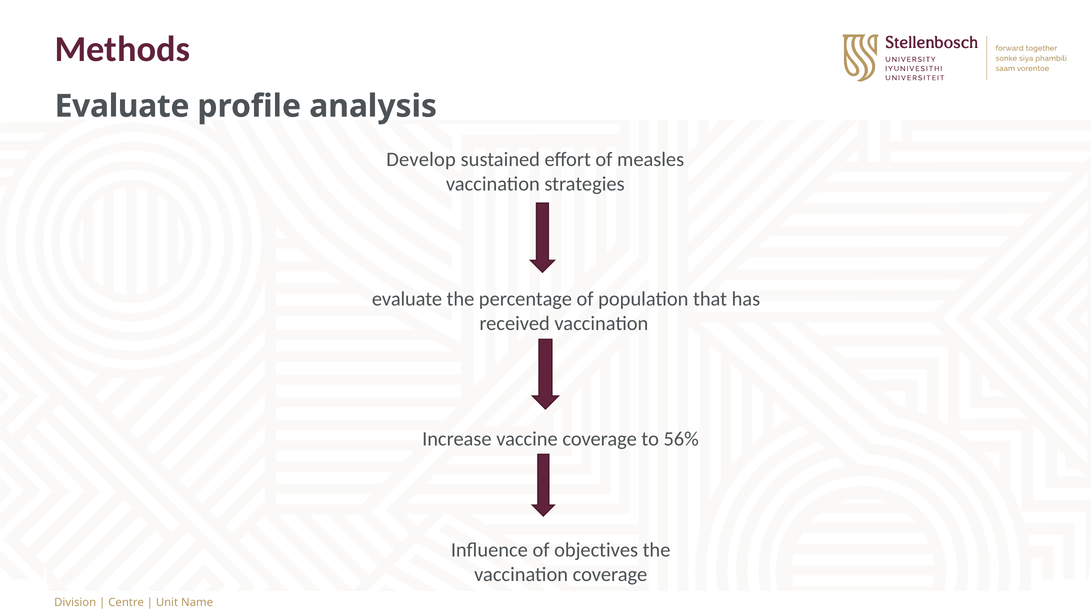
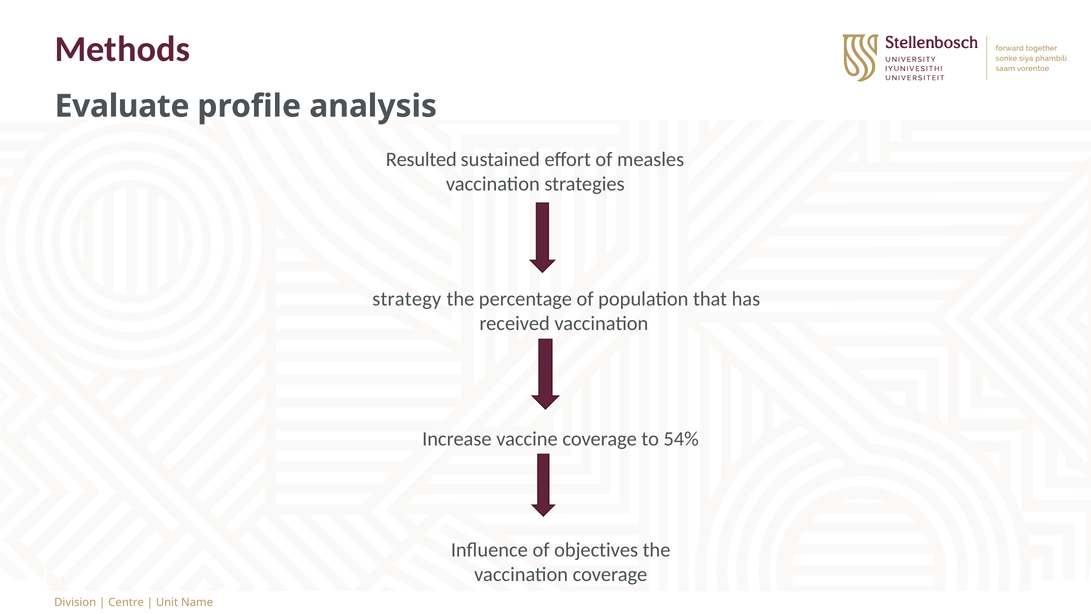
Develop: Develop -> Resulted
evaluate at (407, 299): evaluate -> strategy
56%: 56% -> 54%
